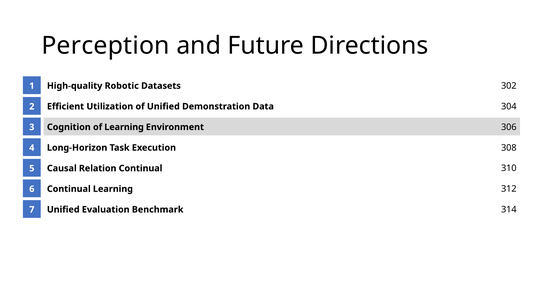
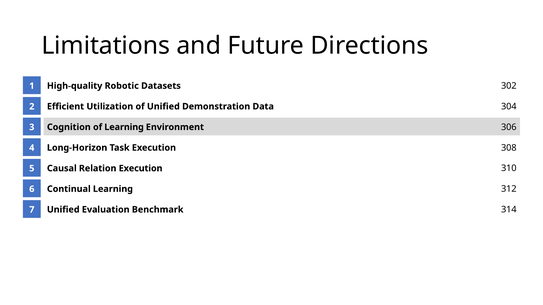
Perception: Perception -> Limitations
Relation Continual: Continual -> Execution
